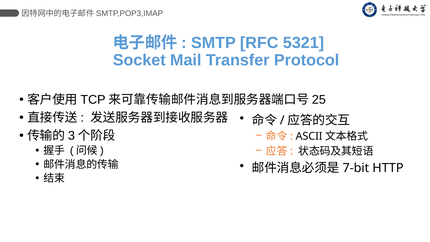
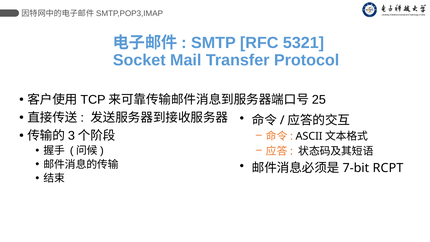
HTTP: HTTP -> RCPT
